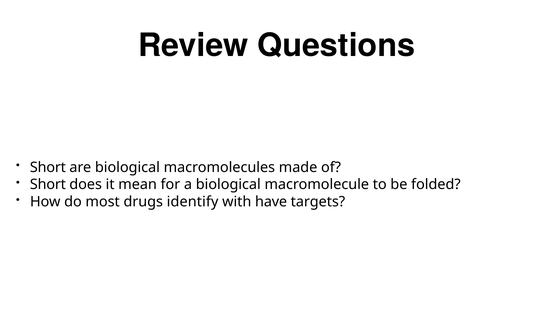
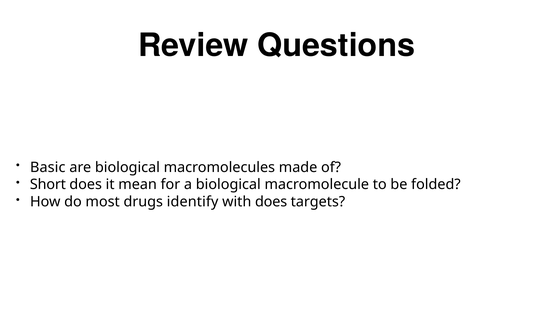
Short at (48, 167): Short -> Basic
with have: have -> does
